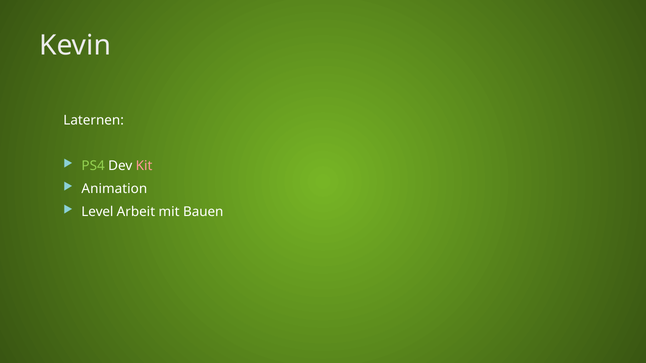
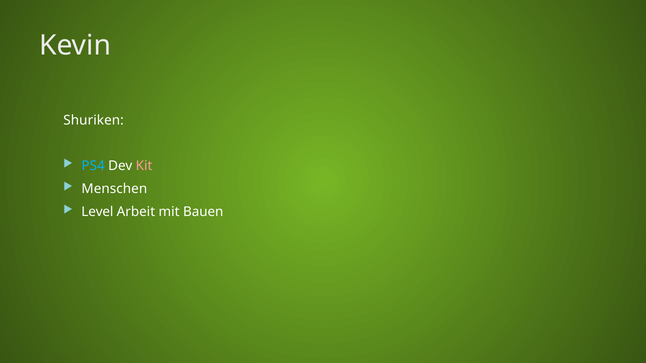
Laternen: Laternen -> Shuriken
PS4 colour: light green -> light blue
Animation: Animation -> Menschen
